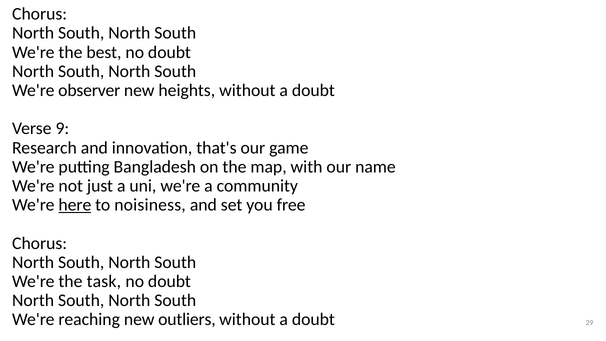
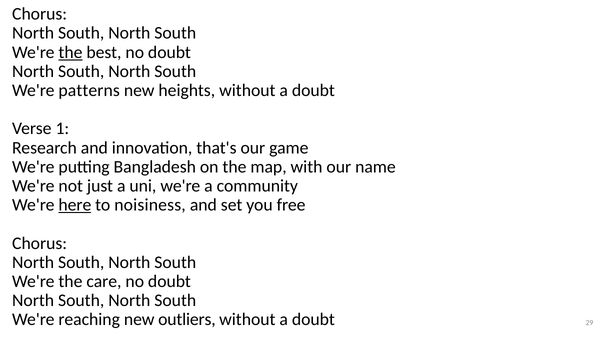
the at (70, 52) underline: none -> present
observer: observer -> patterns
9: 9 -> 1
task: task -> care
